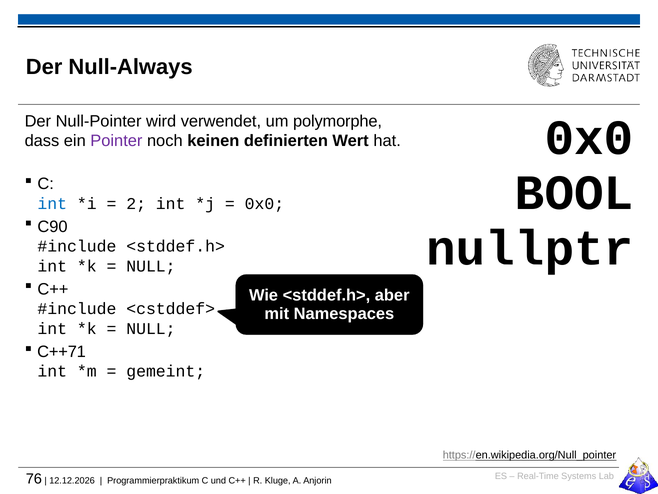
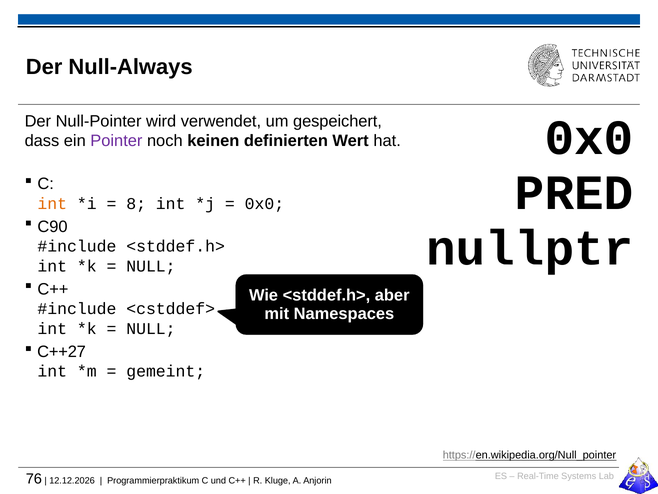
polymorphe: polymorphe -> gespeichert
BOOL: BOOL -> PRED
int at (52, 203) colour: blue -> orange
2: 2 -> 8
C++71: C++71 -> C++27
